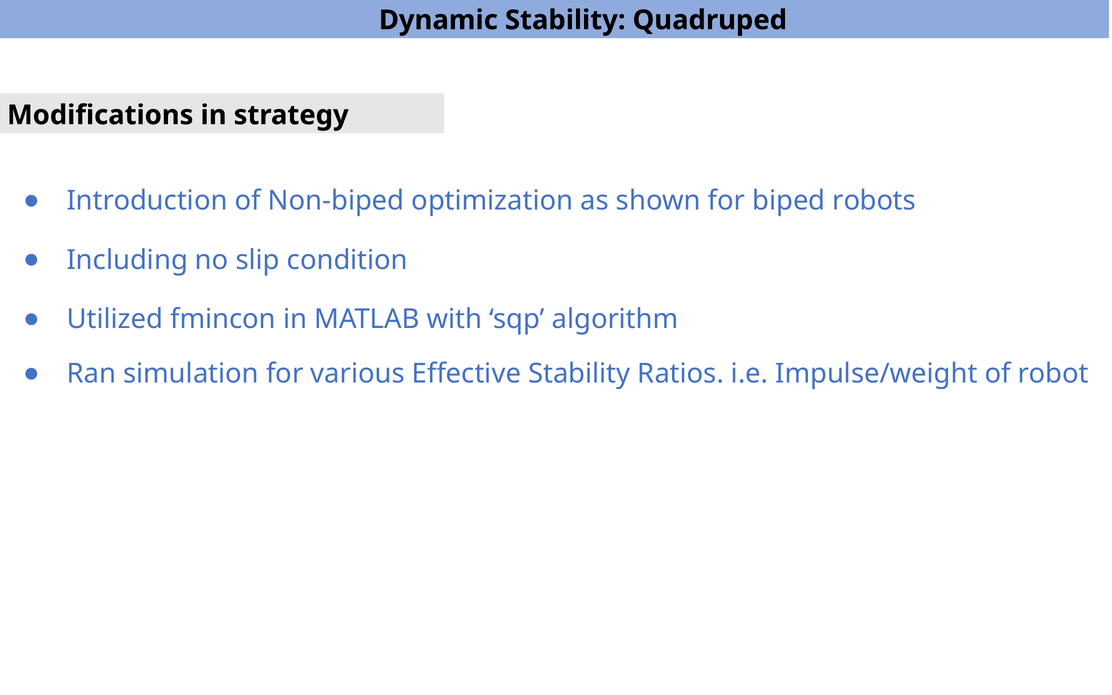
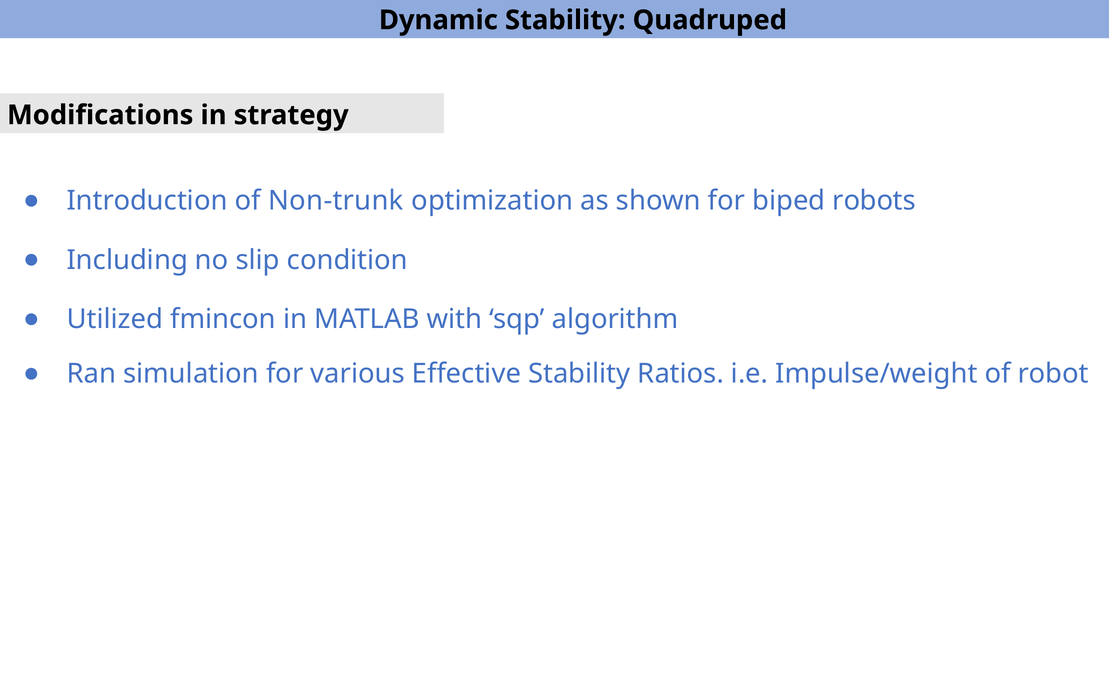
Non-biped: Non-biped -> Non-trunk
